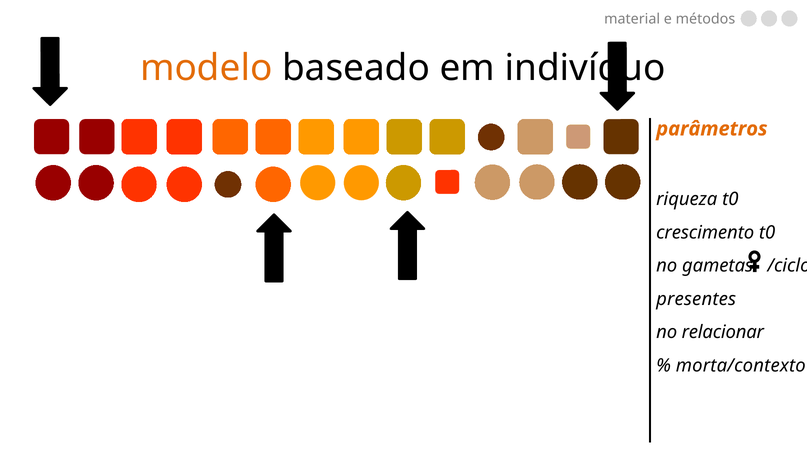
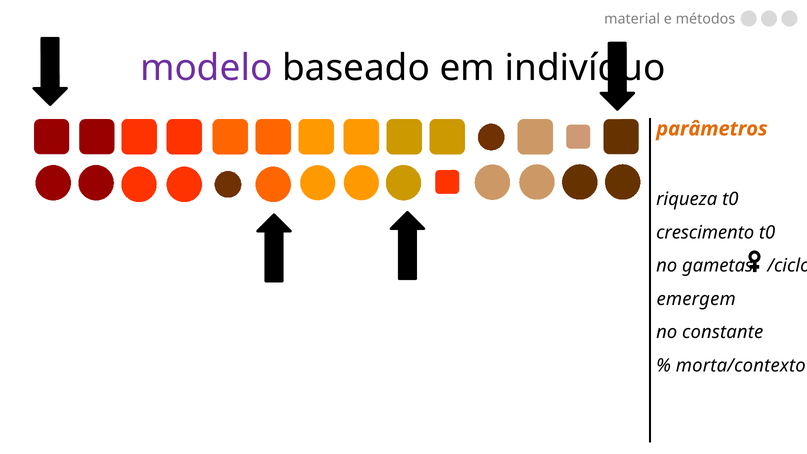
modelo colour: orange -> purple
presentes: presentes -> emergem
relacionar: relacionar -> constante
